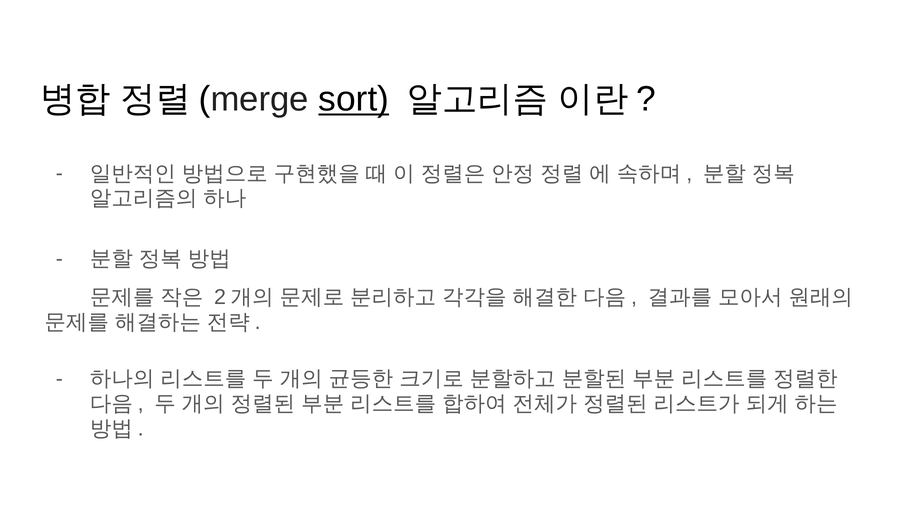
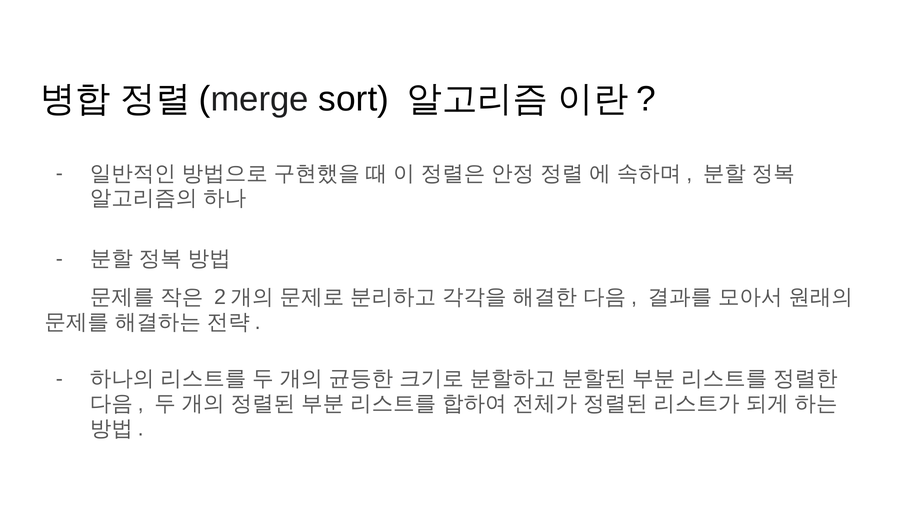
sort underline: present -> none
